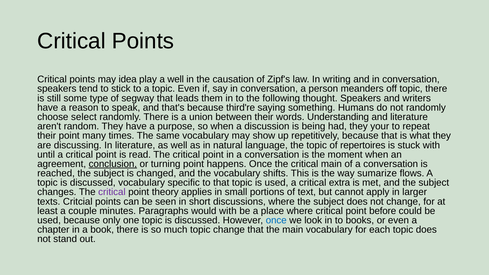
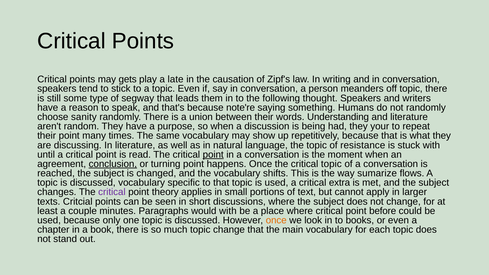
idea: idea -> gets
a well: well -> late
third're: third're -> note're
select: select -> sanity
repertoires: repertoires -> resistance
point at (213, 155) underline: none -> present
critical main: main -> topic
once at (276, 220) colour: blue -> orange
